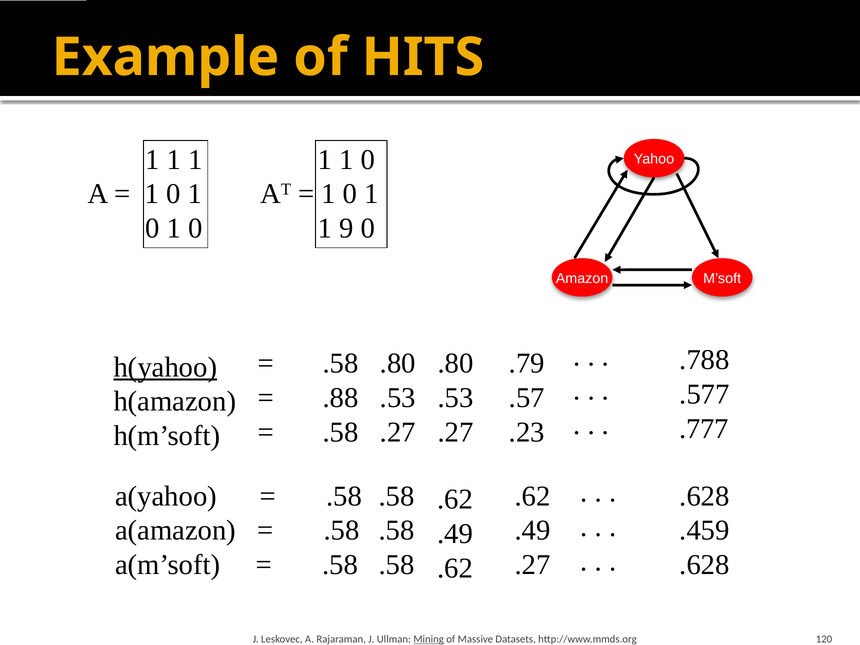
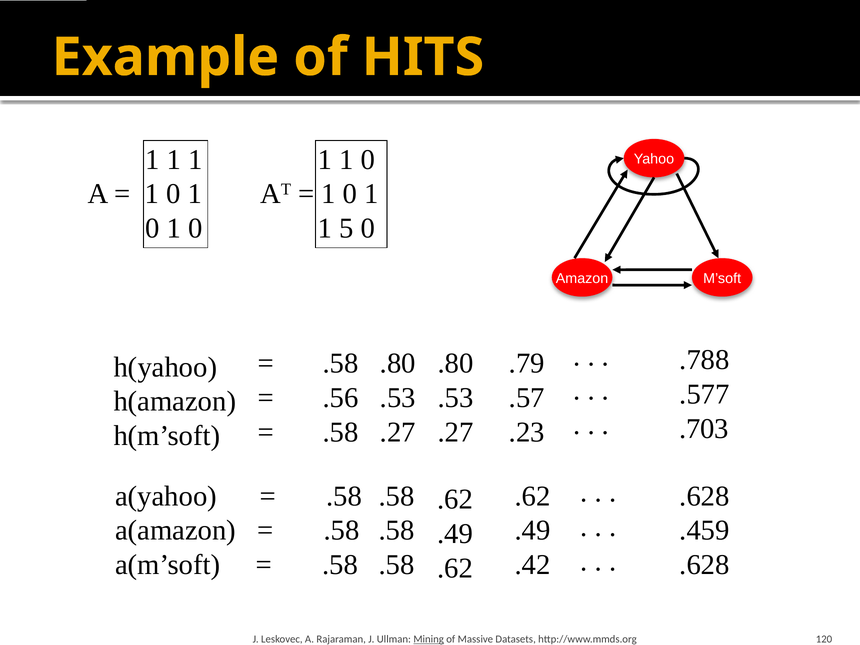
9: 9 -> 5
h(yahoo underline: present -> none
.88: .88 -> .56
.777: .777 -> .703
.27 at (533, 565): .27 -> .42
